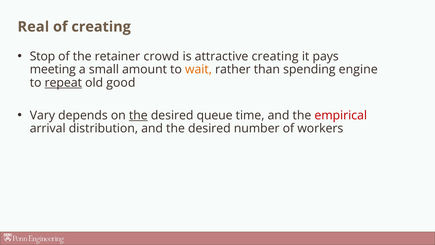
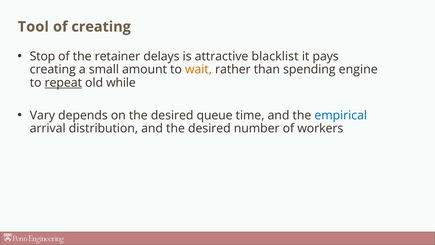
Real: Real -> Tool
crowd: crowd -> delays
attractive creating: creating -> blacklist
meeting at (53, 70): meeting -> creating
good: good -> while
the at (138, 115) underline: present -> none
empirical colour: red -> blue
